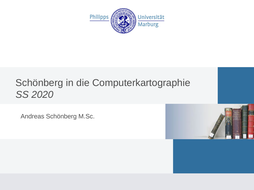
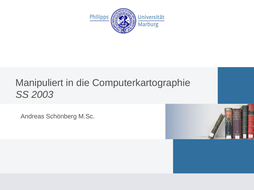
Schönberg at (39, 83): Schönberg -> Manipuliert
2020: 2020 -> 2003
